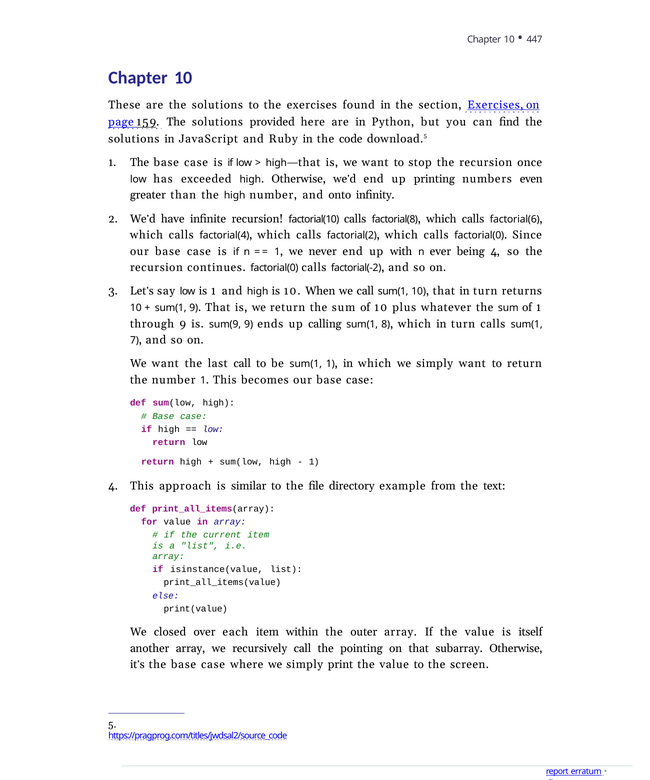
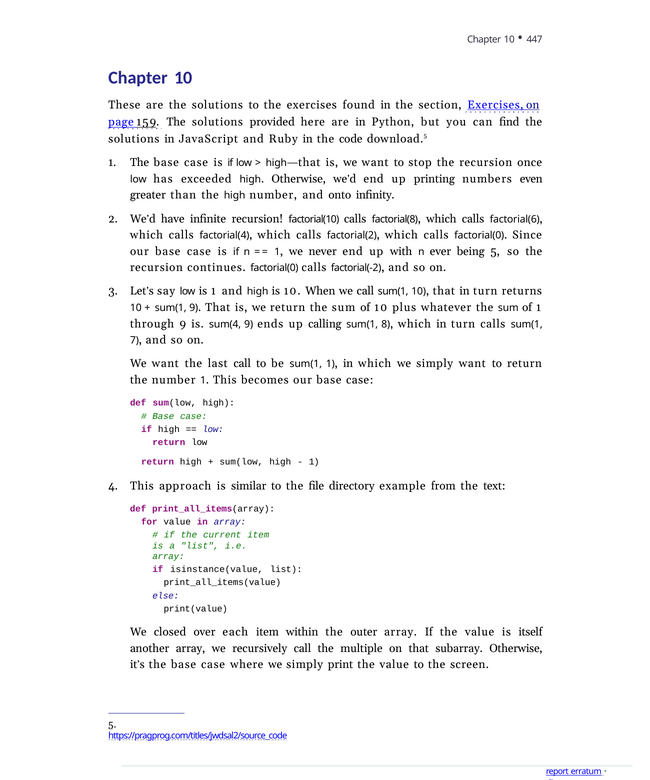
being 4: 4 -> 5
sum(9: sum(9 -> sum(4
pointing: pointing -> multiple
